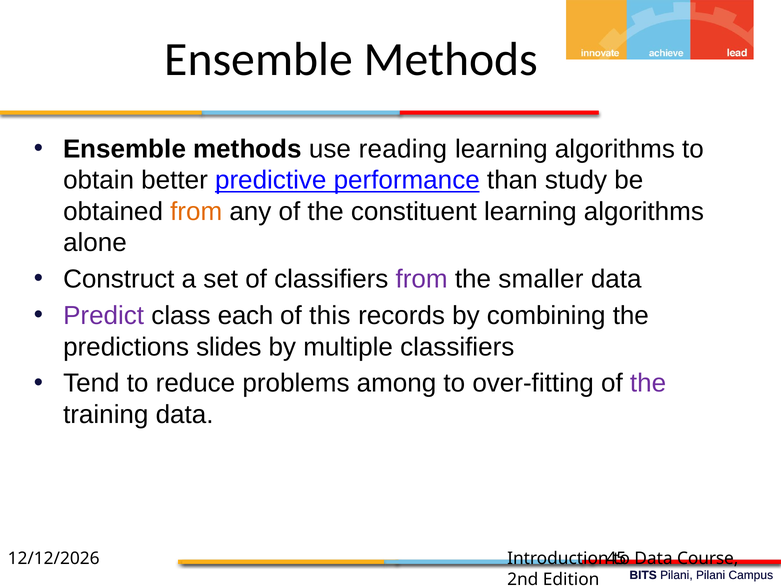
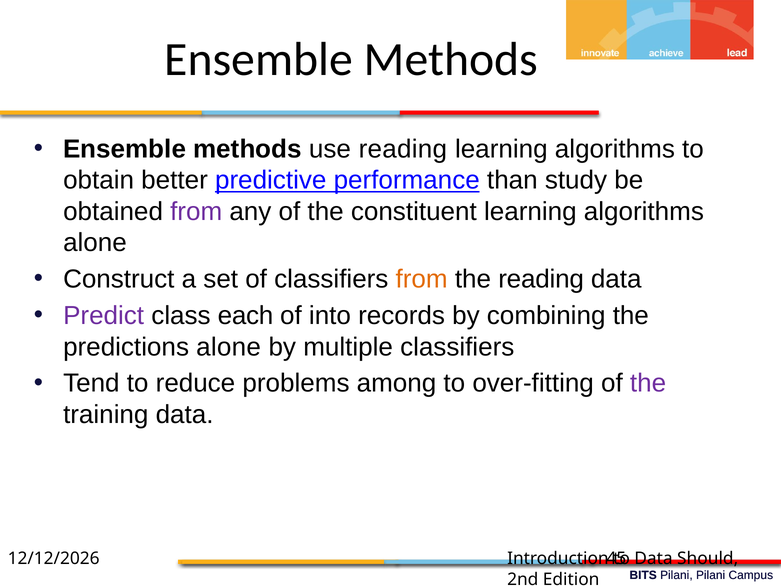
from at (196, 211) colour: orange -> purple
from at (422, 279) colour: purple -> orange
the smaller: smaller -> reading
this: this -> into
predictions slides: slides -> alone
Course: Course -> Should
